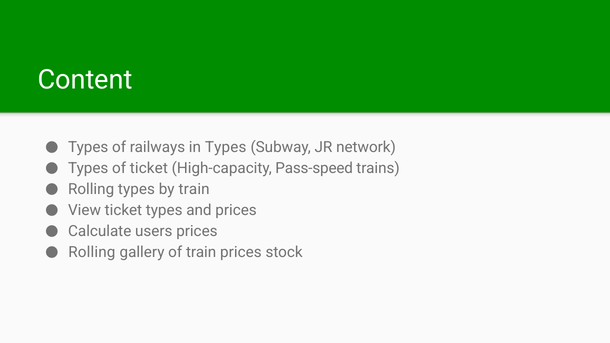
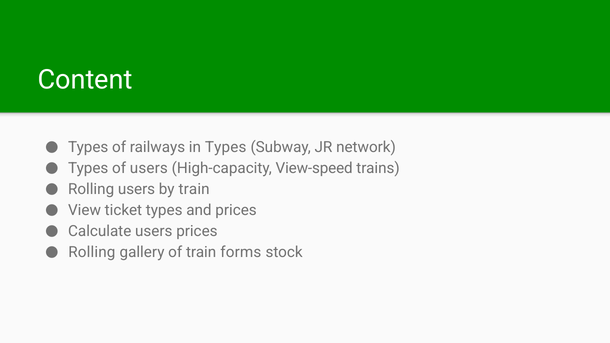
of ticket: ticket -> users
Pass-speed: Pass-speed -> View-speed
Rolling types: types -> users
train prices: prices -> forms
